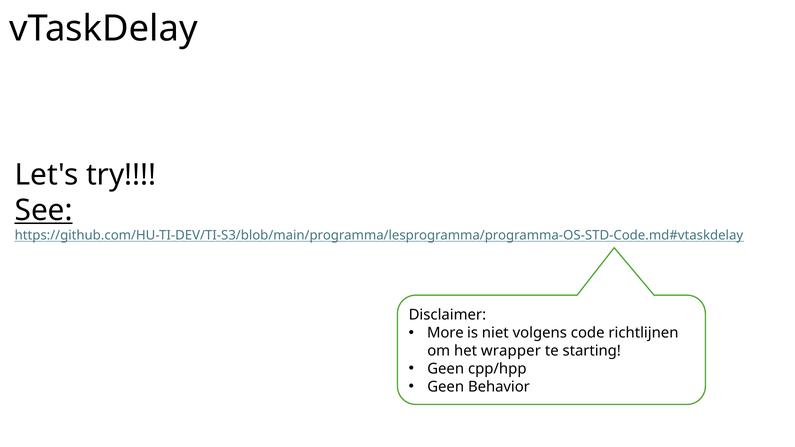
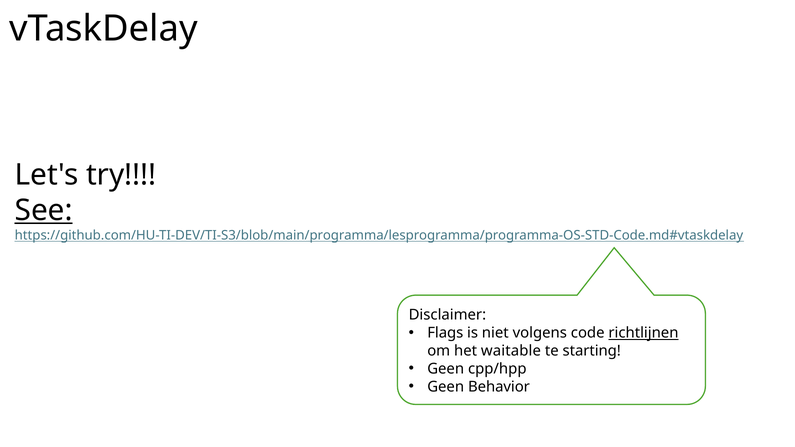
More: More -> Flags
richtlijnen underline: none -> present
wrapper: wrapper -> waitable
